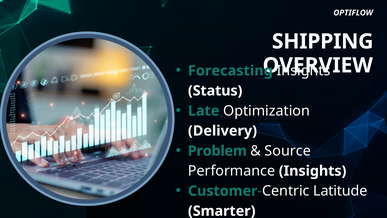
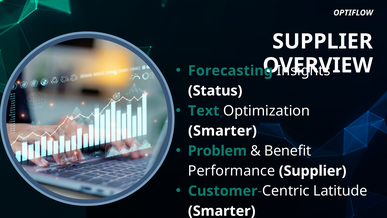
SHIPPING at (323, 41): SHIPPING -> SUPPLIER
Late: Late -> Text
Delivery at (222, 131): Delivery -> Smarter
Source: Source -> Benefit
Performance Insights: Insights -> Supplier
